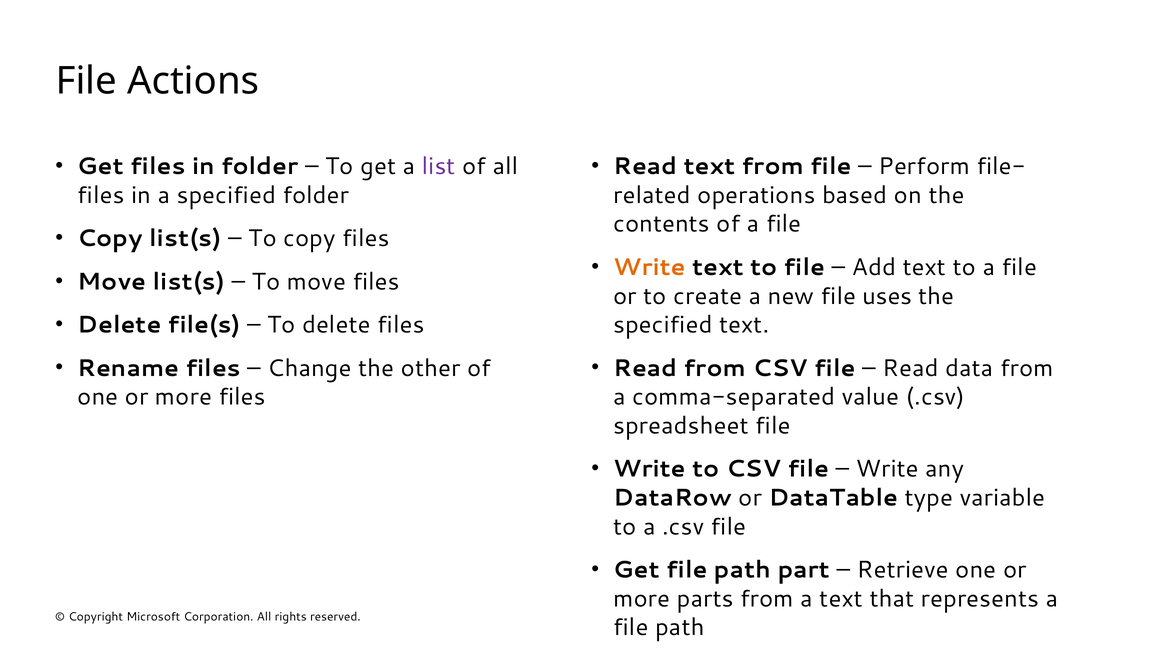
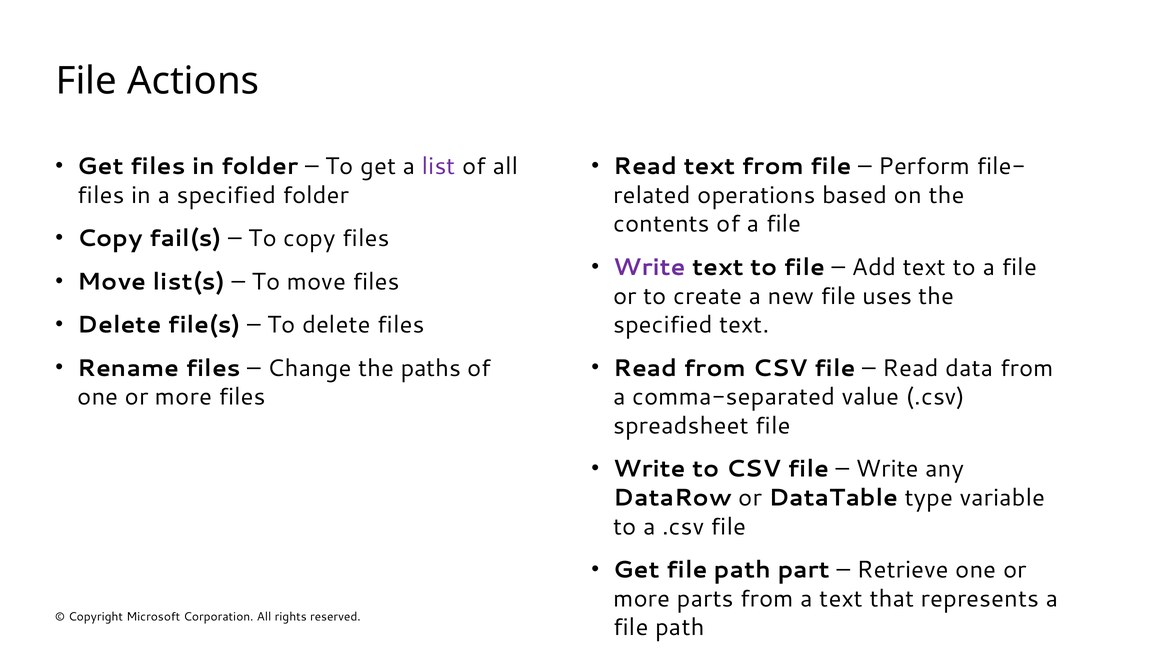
Copy list(s: list(s -> fail(s
Write at (649, 268) colour: orange -> purple
other: other -> paths
